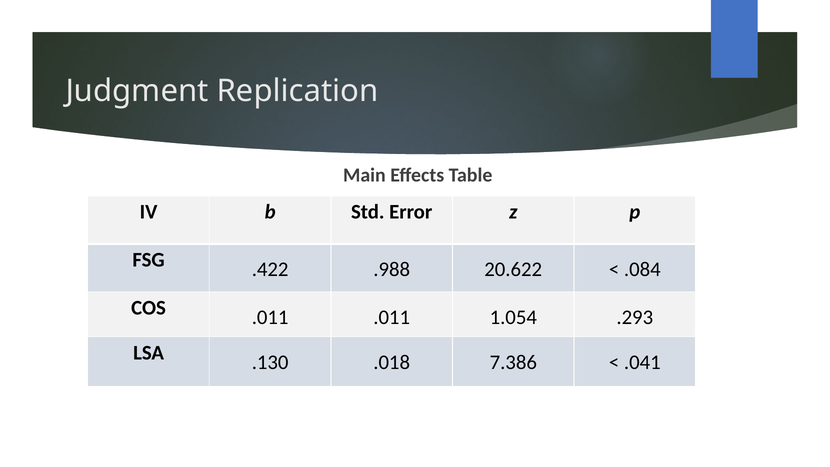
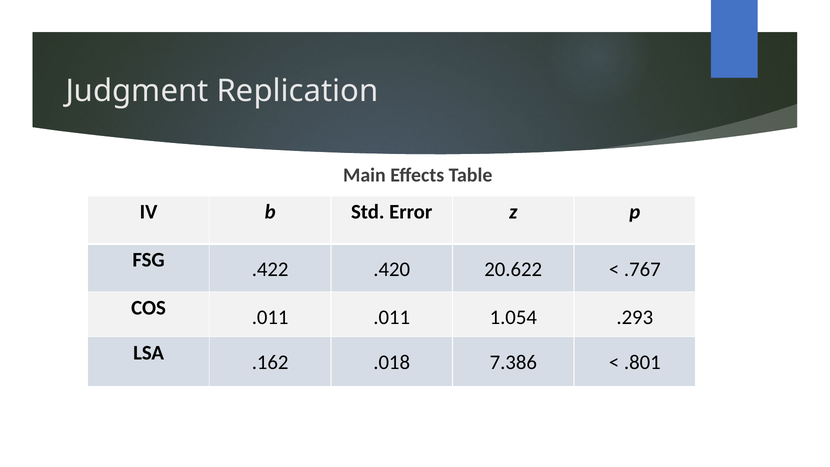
.988: .988 -> .420
.084: .084 -> .767
.130: .130 -> .162
.041: .041 -> .801
